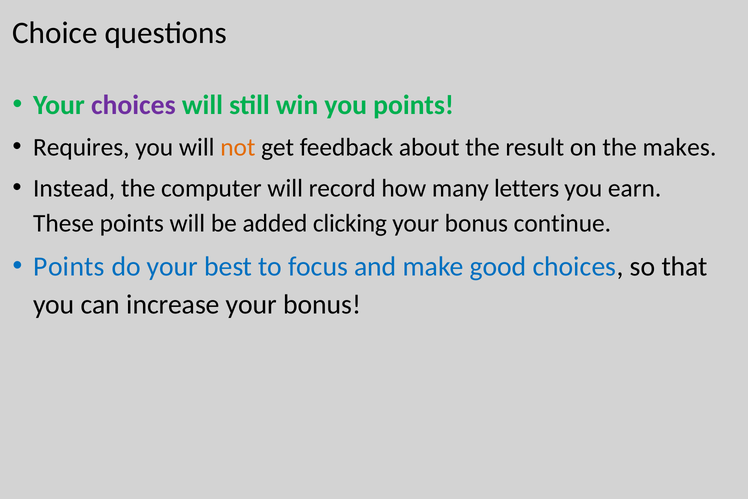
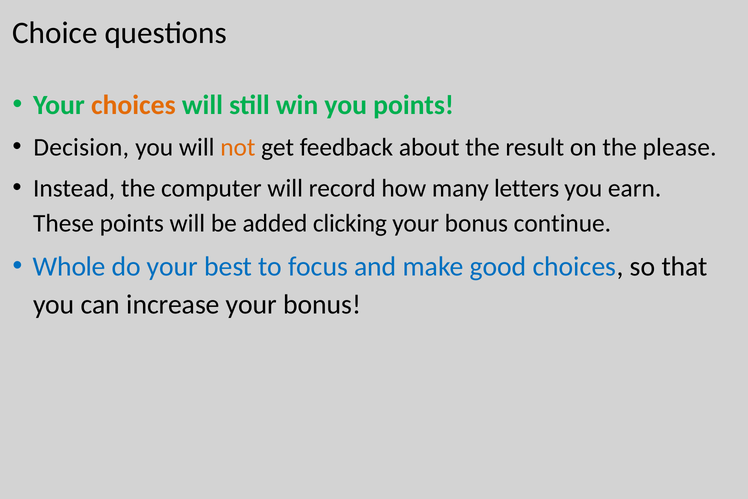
choices at (133, 105) colour: purple -> orange
Requires: Requires -> Decision
makes: makes -> please
Points at (69, 266): Points -> Whole
